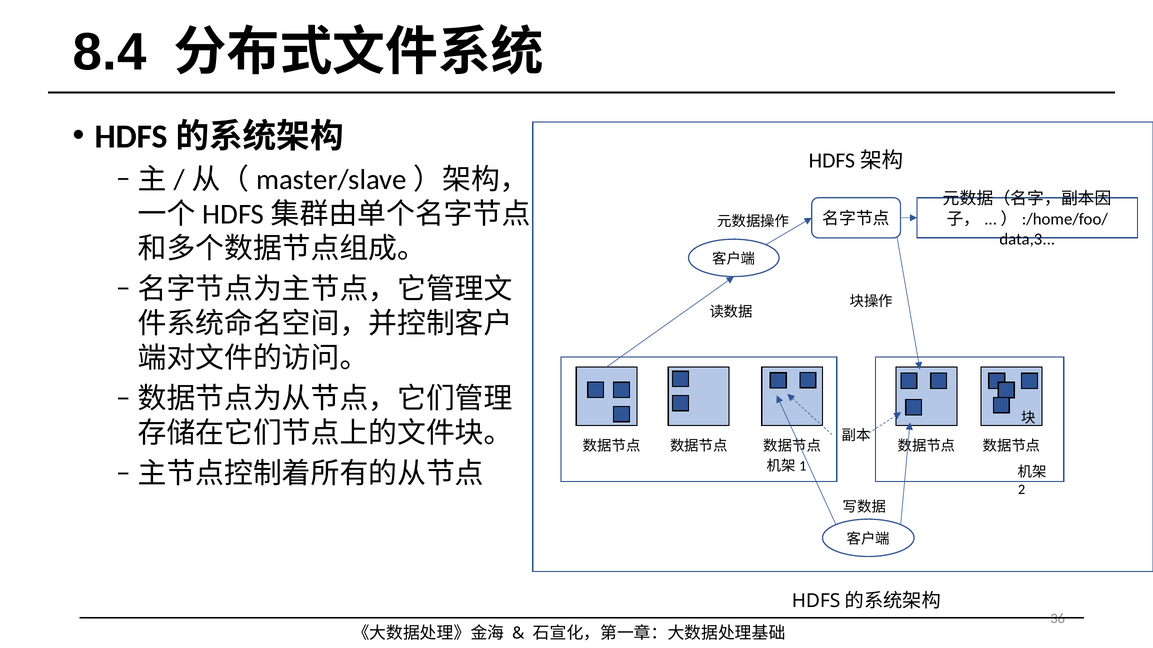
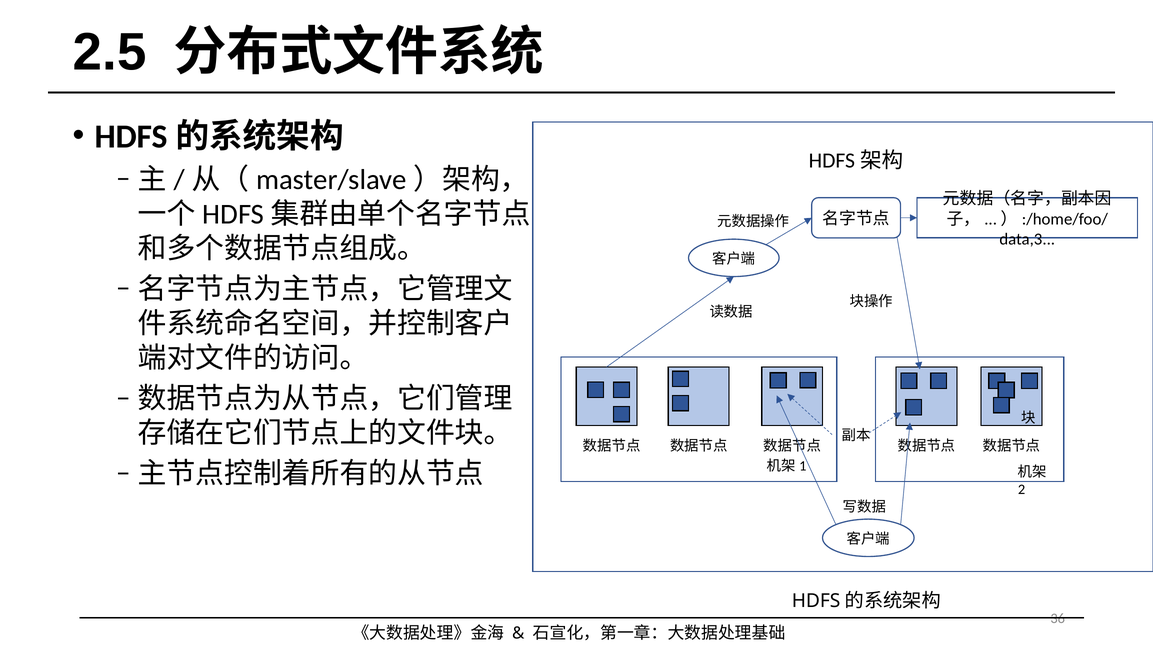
8.4: 8.4 -> 2.5
